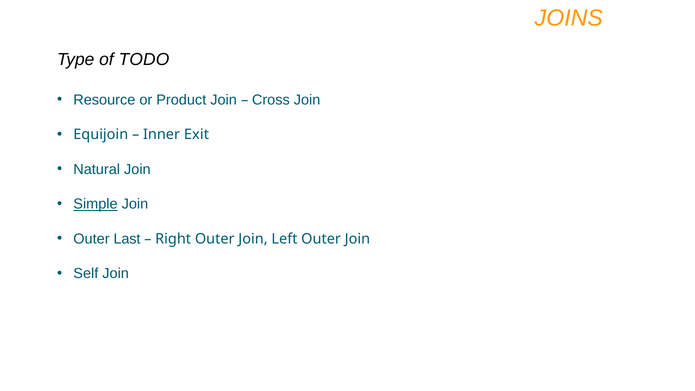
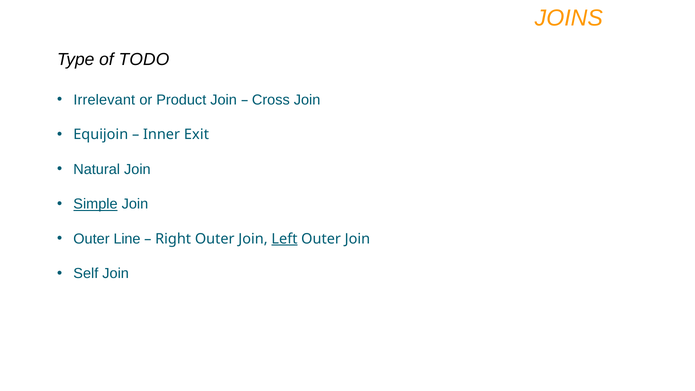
Resource: Resource -> Irrelevant
Last: Last -> Line
Left underline: none -> present
